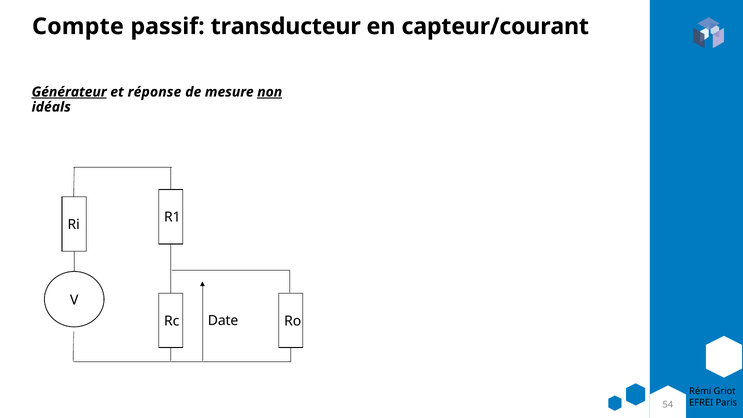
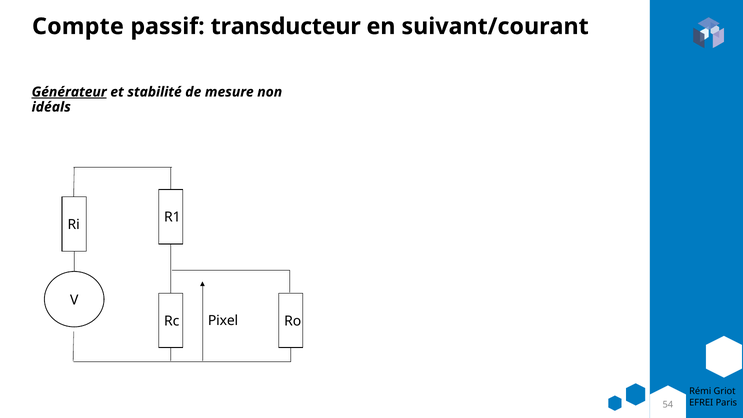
capteur/courant: capteur/courant -> suivant/courant
réponse: réponse -> stabilité
non underline: present -> none
Date: Date -> Pixel
